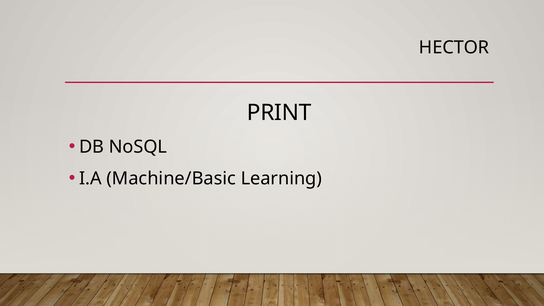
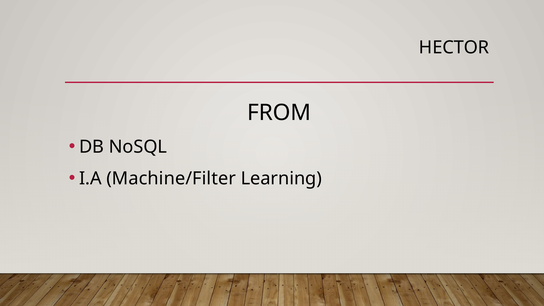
PRINT: PRINT -> FROM
Machine/Basic: Machine/Basic -> Machine/Filter
